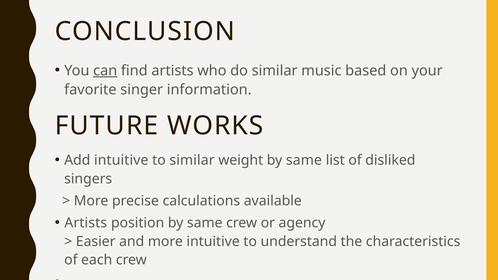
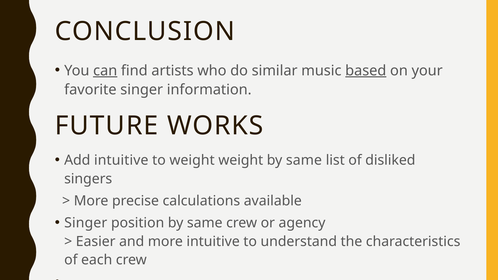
based underline: none -> present
to similar: similar -> weight
Artists at (86, 223): Artists -> Singer
